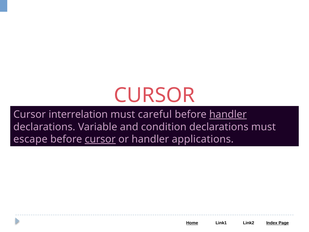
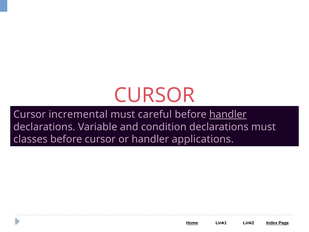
interrelation: interrelation -> incremental
escape: escape -> classes
cursor at (100, 139) underline: present -> none
